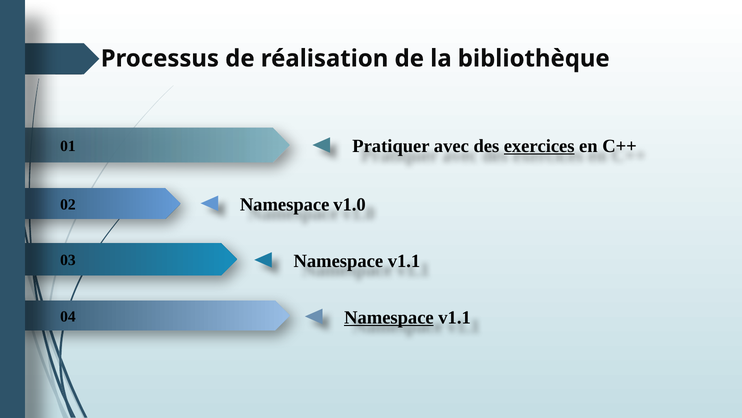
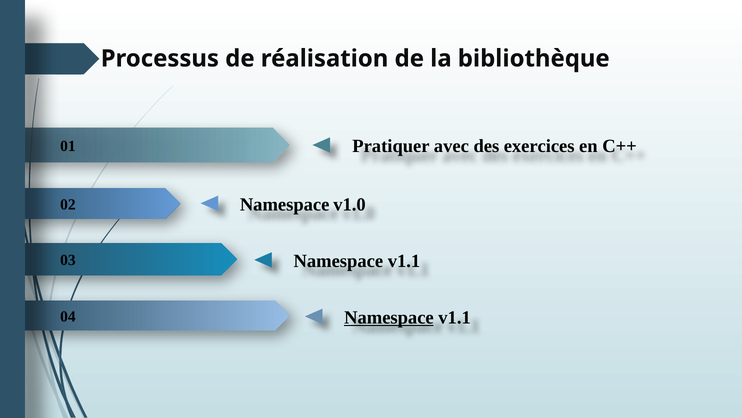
exercices underline: present -> none
